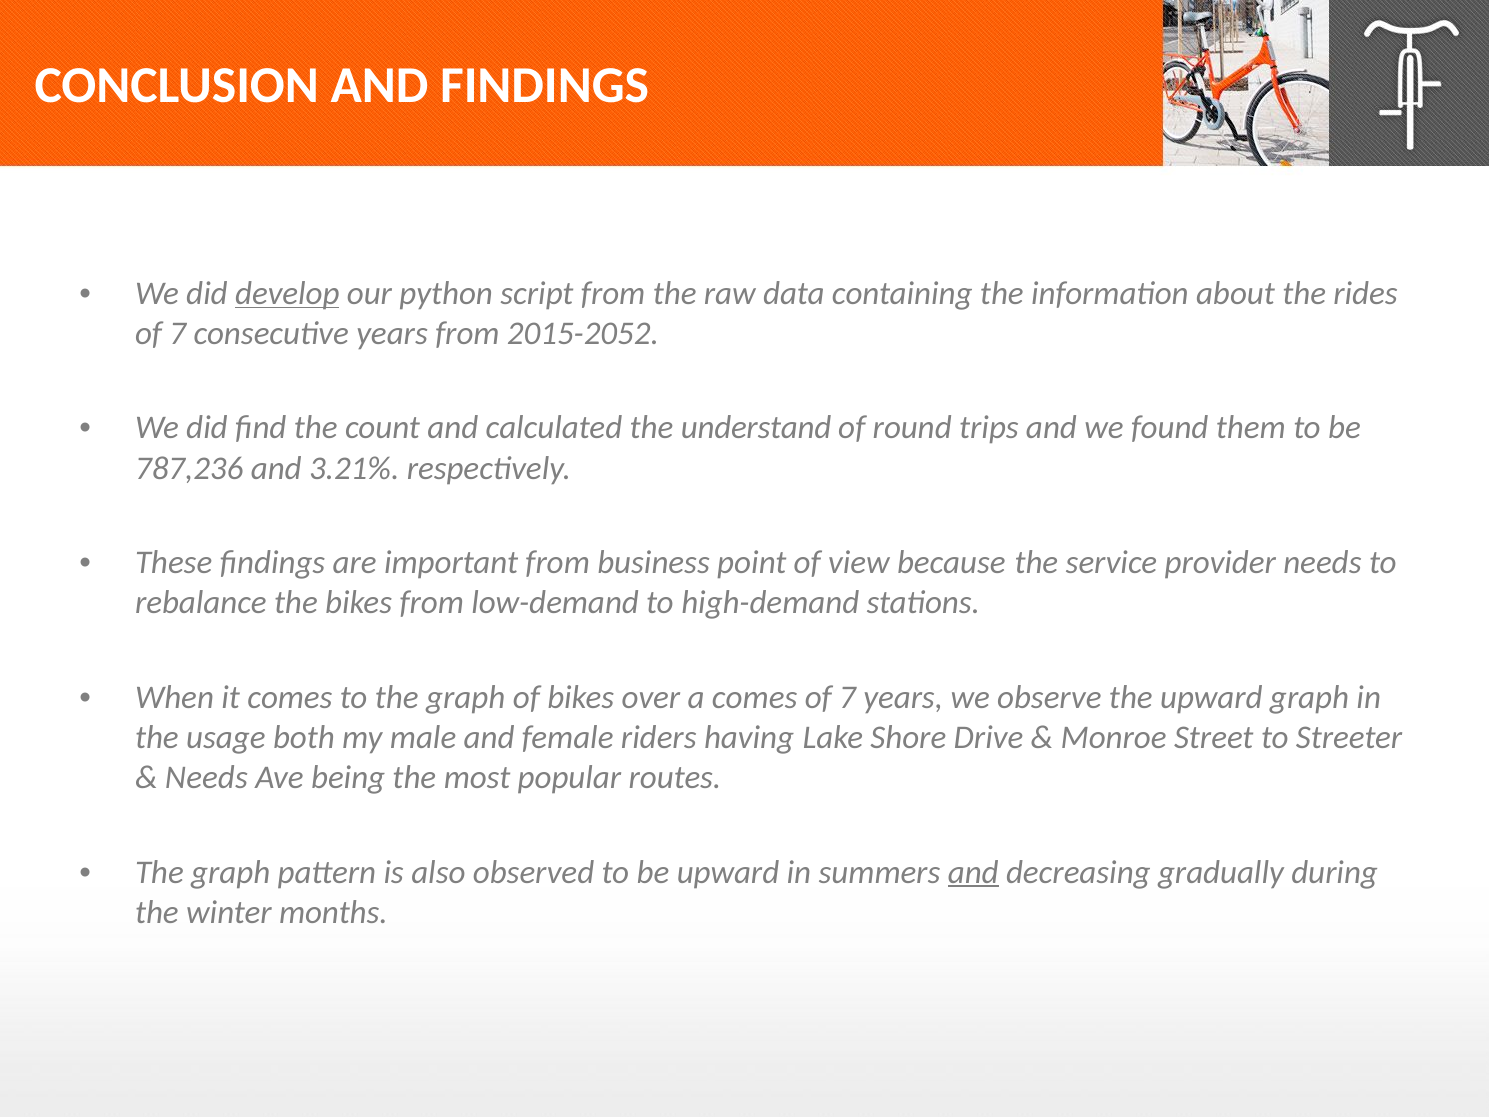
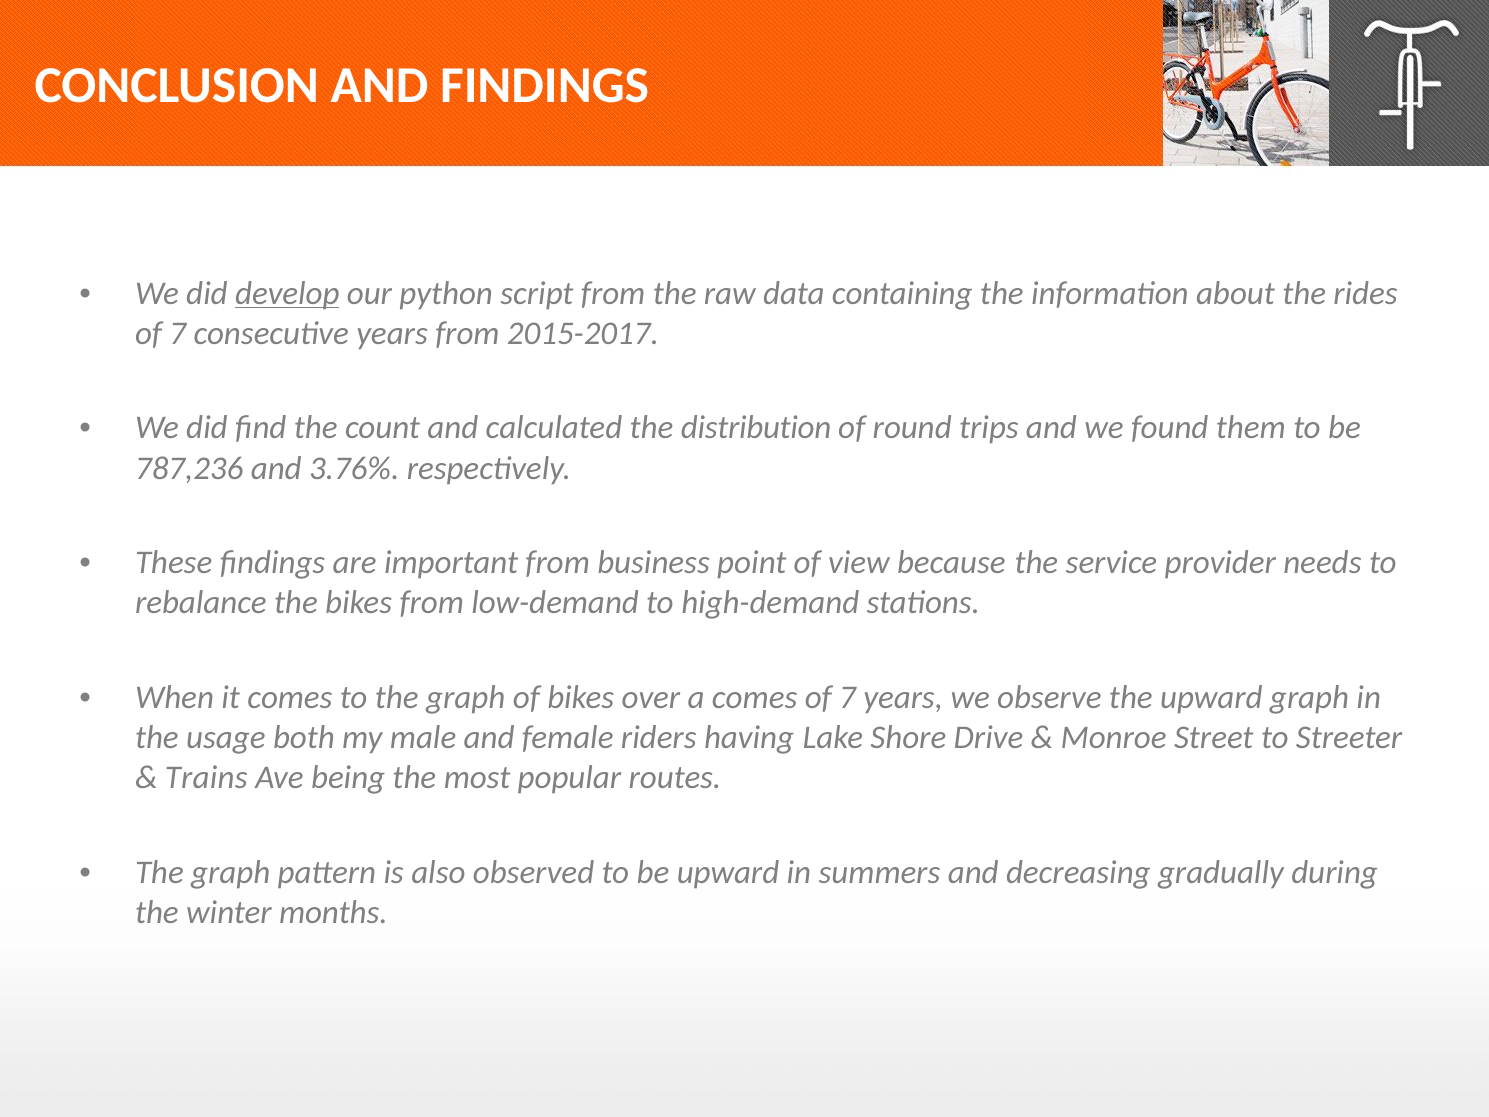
2015-2052: 2015-2052 -> 2015-2017
understand: understand -> distribution
3.21%: 3.21% -> 3.76%
Needs at (206, 778): Needs -> Trains
and at (973, 872) underline: present -> none
